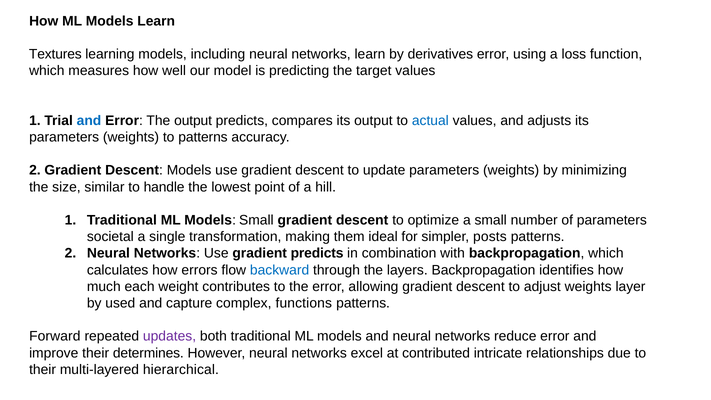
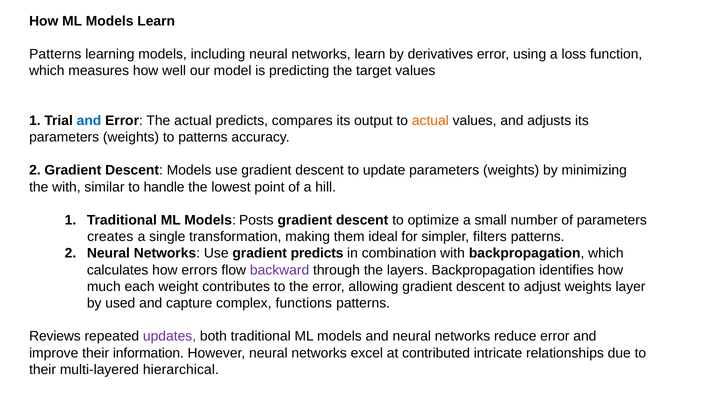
Textures at (55, 54): Textures -> Patterns
The output: output -> actual
actual at (430, 121) colour: blue -> orange
the size: size -> with
Models Small: Small -> Posts
societal: societal -> creates
posts: posts -> filters
backward colour: blue -> purple
Forward: Forward -> Reviews
determines: determines -> information
